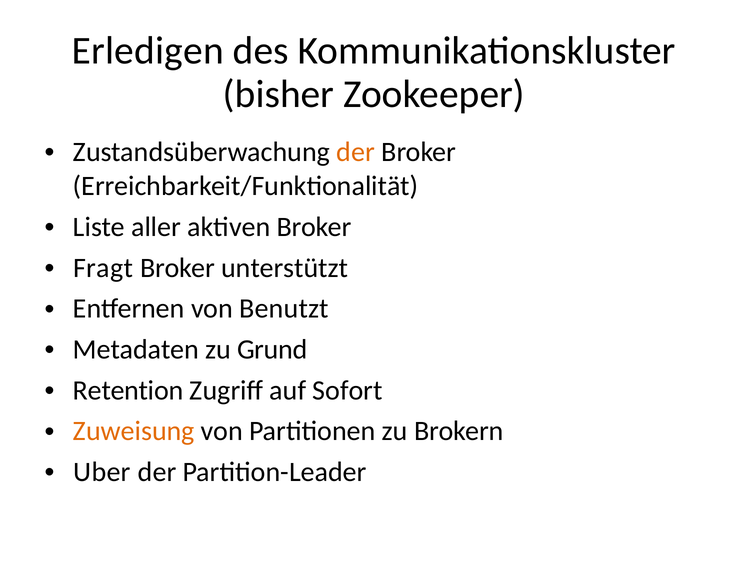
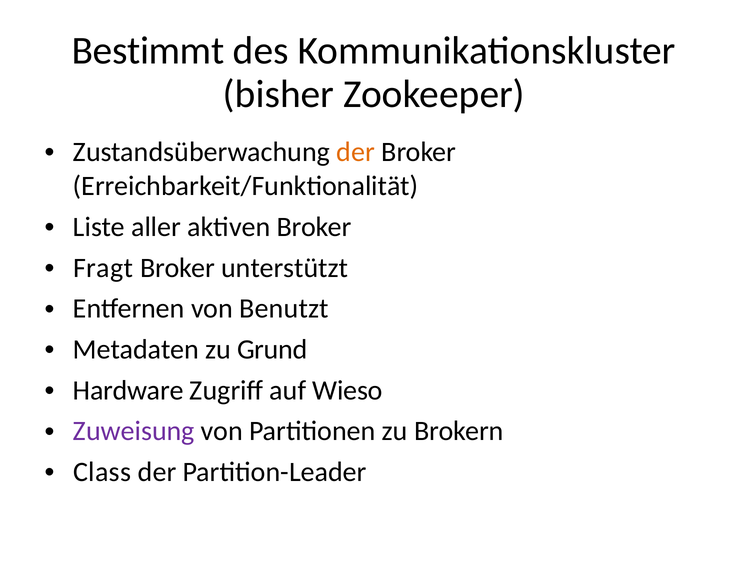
Erledigen: Erledigen -> Bestimmt
Retention: Retention -> Hardware
Sofort: Sofort -> Wieso
Zuweisung colour: orange -> purple
Uber: Uber -> Class
